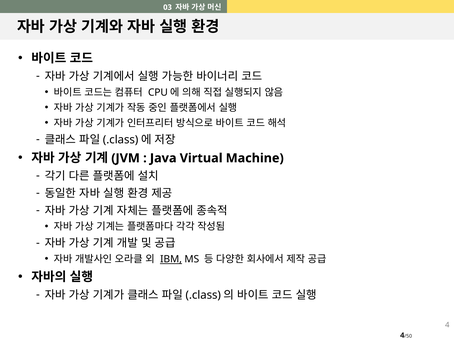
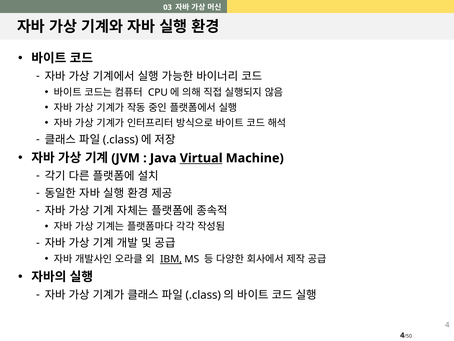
Virtual underline: none -> present
